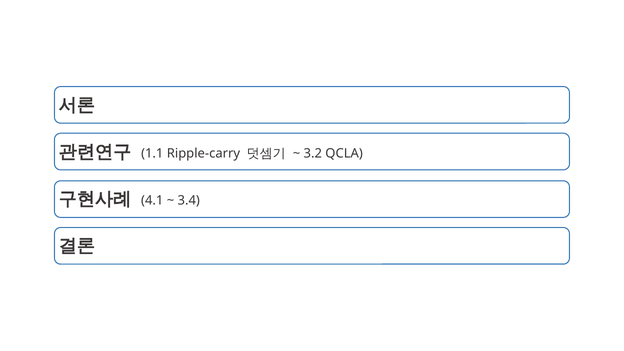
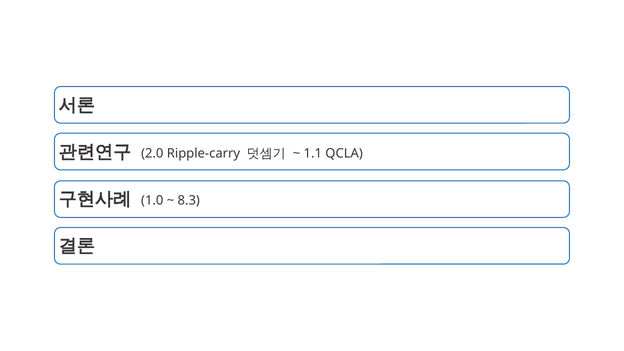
1.1: 1.1 -> 2.0
3.2: 3.2 -> 1.1
4.1: 4.1 -> 1.0
3.4: 3.4 -> 8.3
